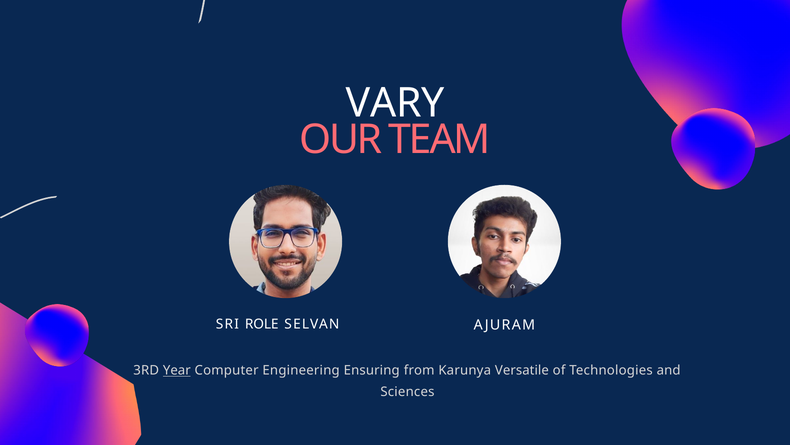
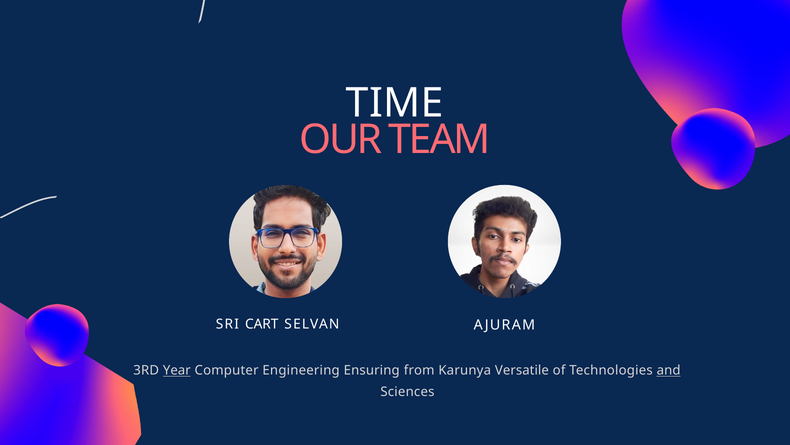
VARY: VARY -> TIME
ROLE: ROLE -> CART
and underline: none -> present
